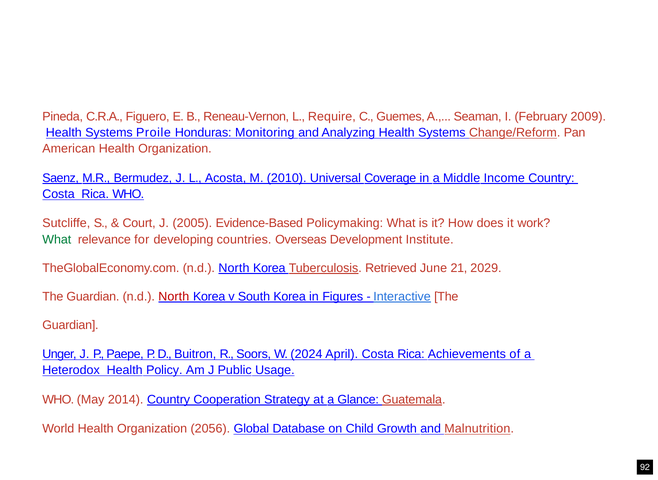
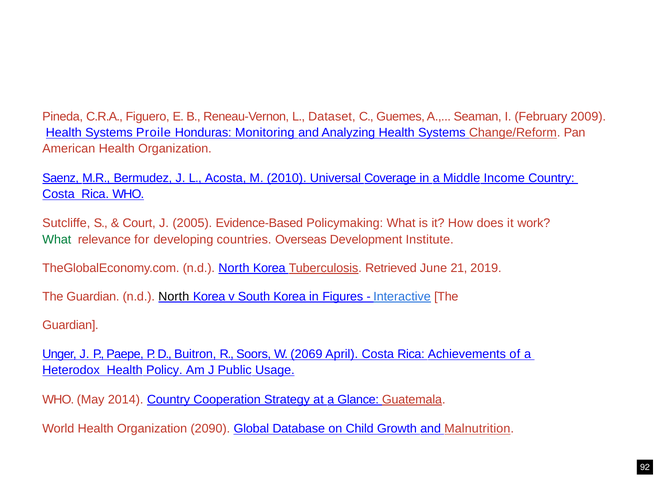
Require: Require -> Dataset
2029: 2029 -> 2019
North at (174, 297) colour: red -> black
2024: 2024 -> 2069
2056: 2056 -> 2090
